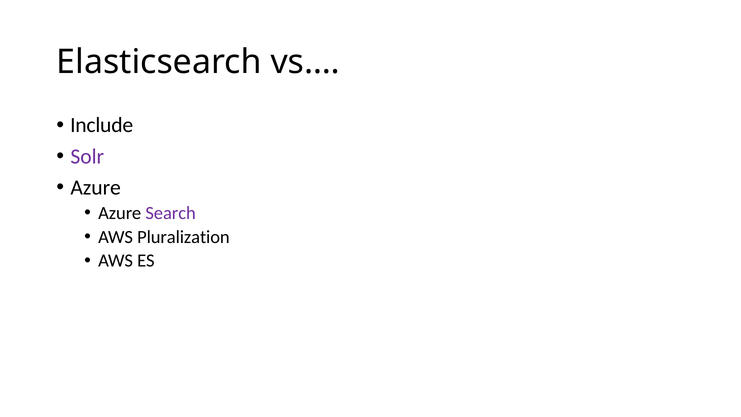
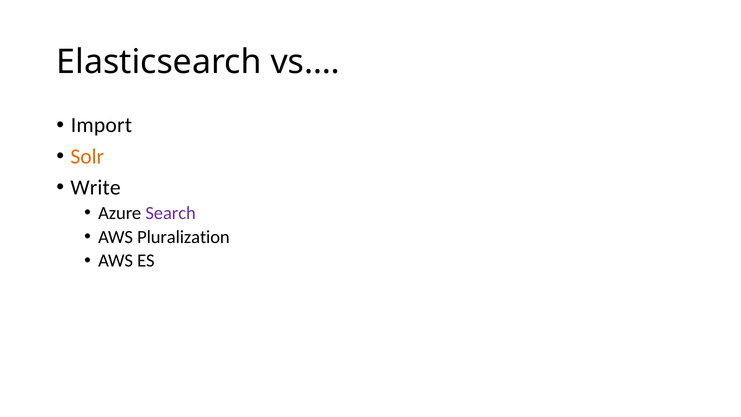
Include: Include -> Import
Solr colour: purple -> orange
Azure at (96, 187): Azure -> Write
